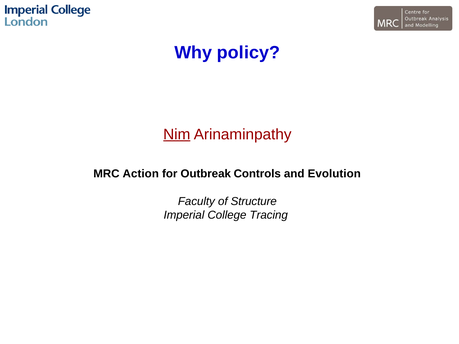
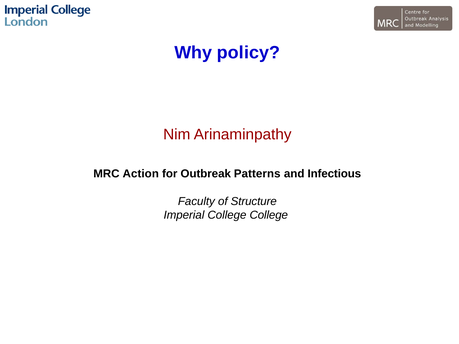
Nim underline: present -> none
Controls: Controls -> Patterns
Evolution: Evolution -> Infectious
College Tracing: Tracing -> College
